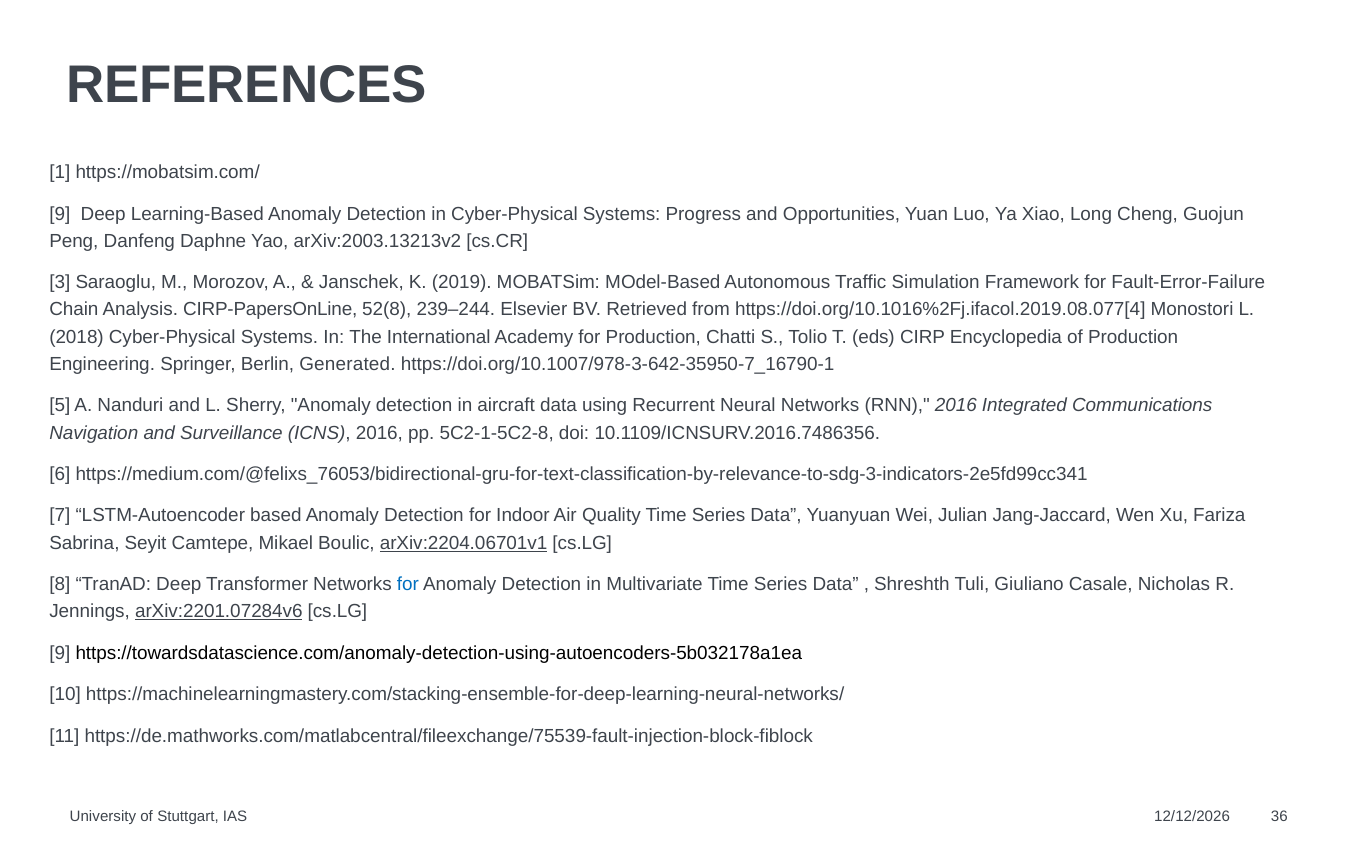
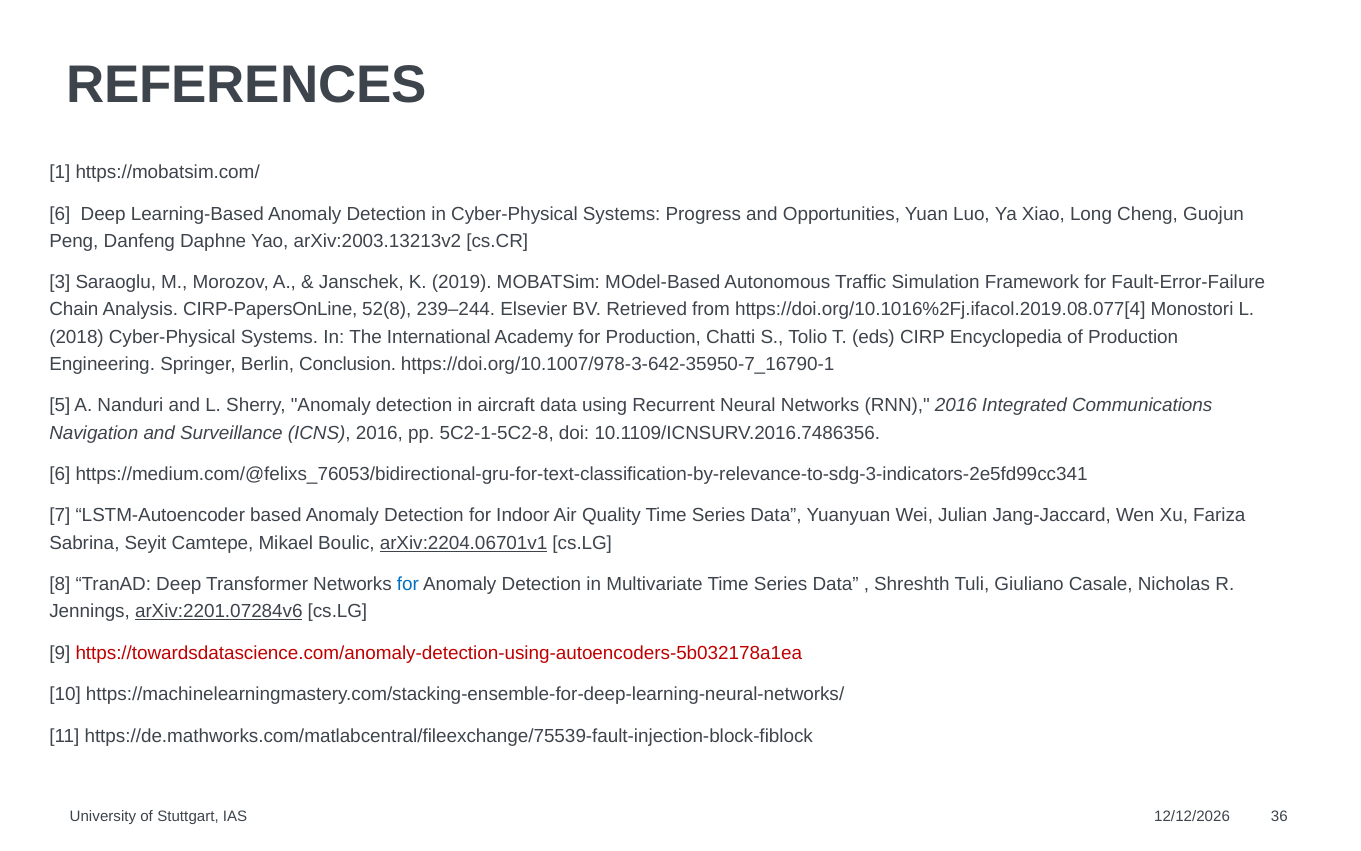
9 at (60, 214): 9 -> 6
Generated: Generated -> Conclusion
https://towardsdatascience.com/anomaly-detection-using-autoencoders-5b032178a1ea colour: black -> red
